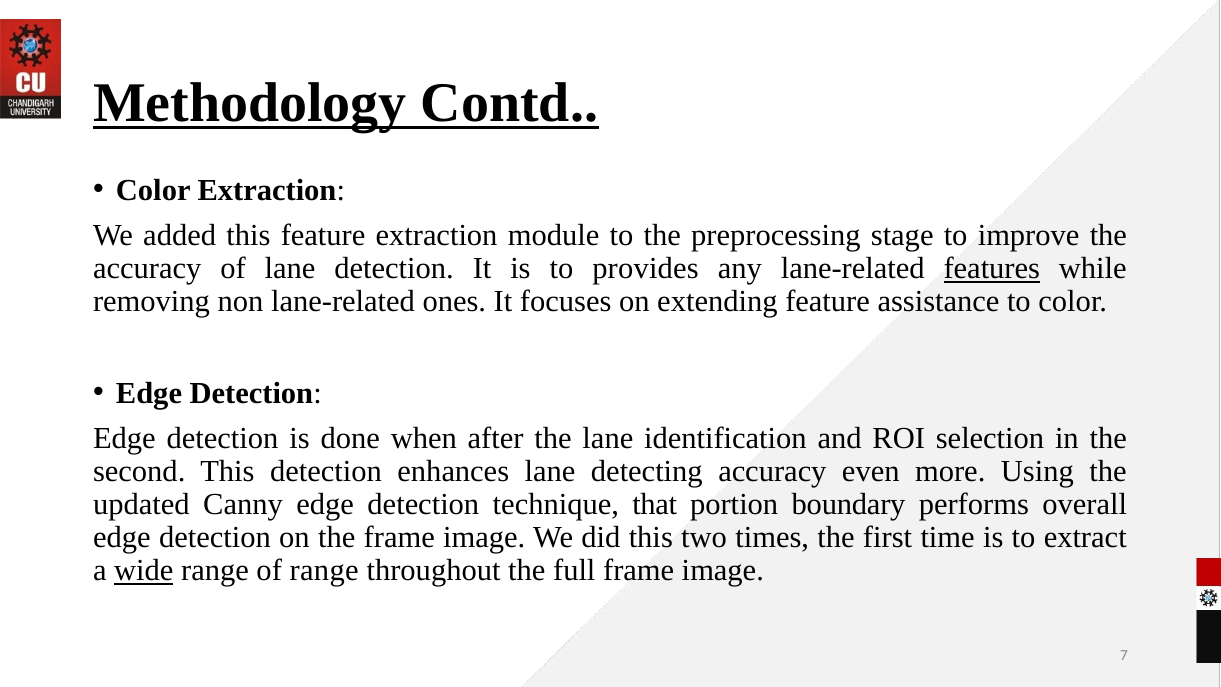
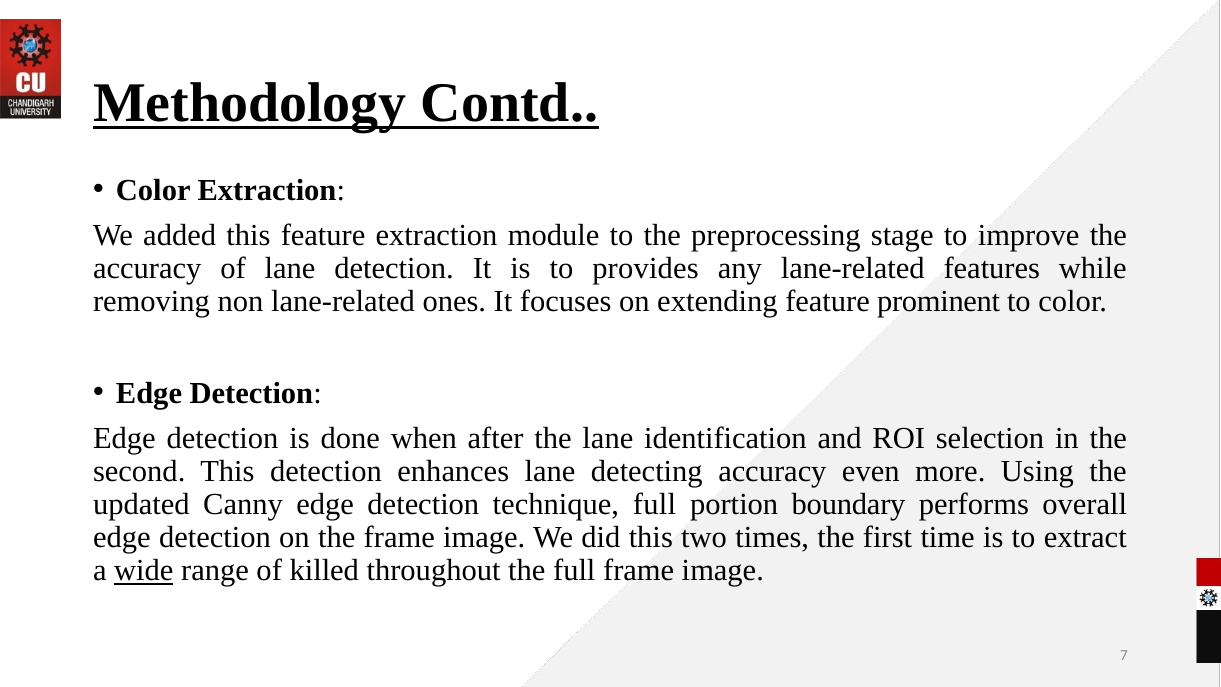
features underline: present -> none
assistance: assistance -> prominent
technique that: that -> full
of range: range -> killed
